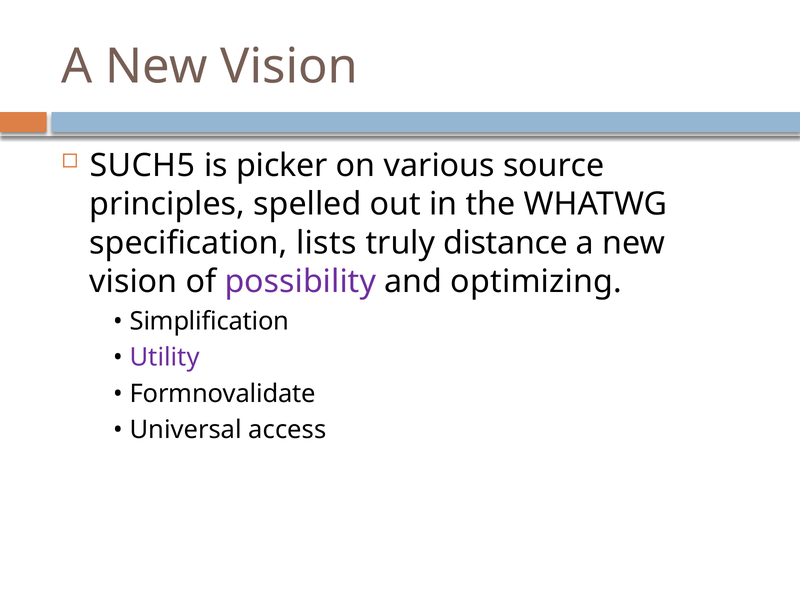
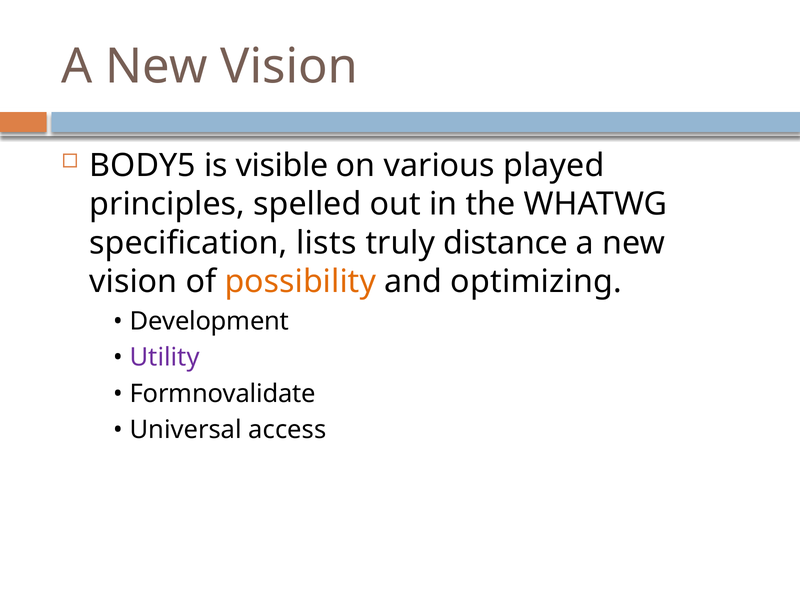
SUCH5: SUCH5 -> BODY5
picker: picker -> visible
source: source -> played
possibility colour: purple -> orange
Simplification: Simplification -> Development
